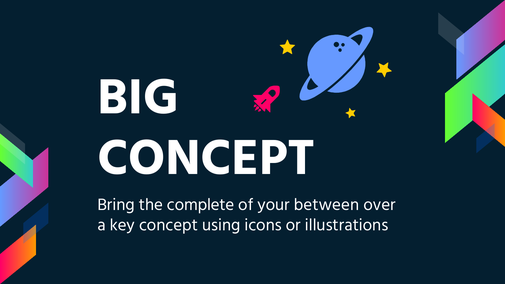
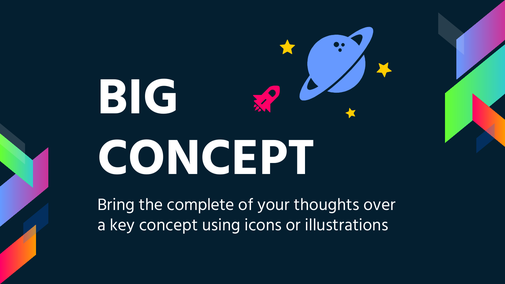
between: between -> thoughts
